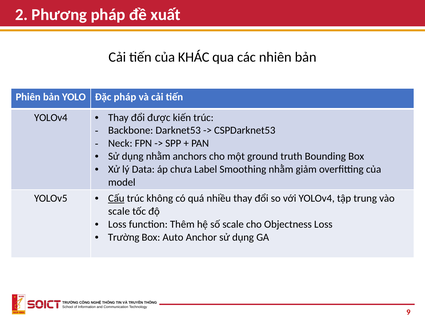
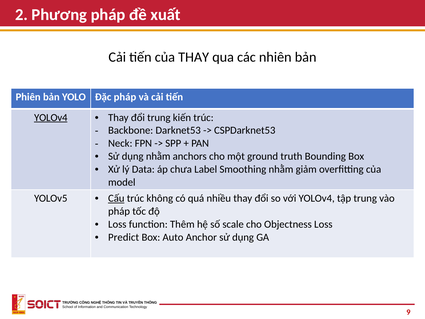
của KHÁC: KHÁC -> THAY
YOLOv4 at (51, 117) underline: none -> present
đổi được: được -> trung
scale at (119, 211): scale -> pháp
Trường at (124, 237): Trường -> Predict
